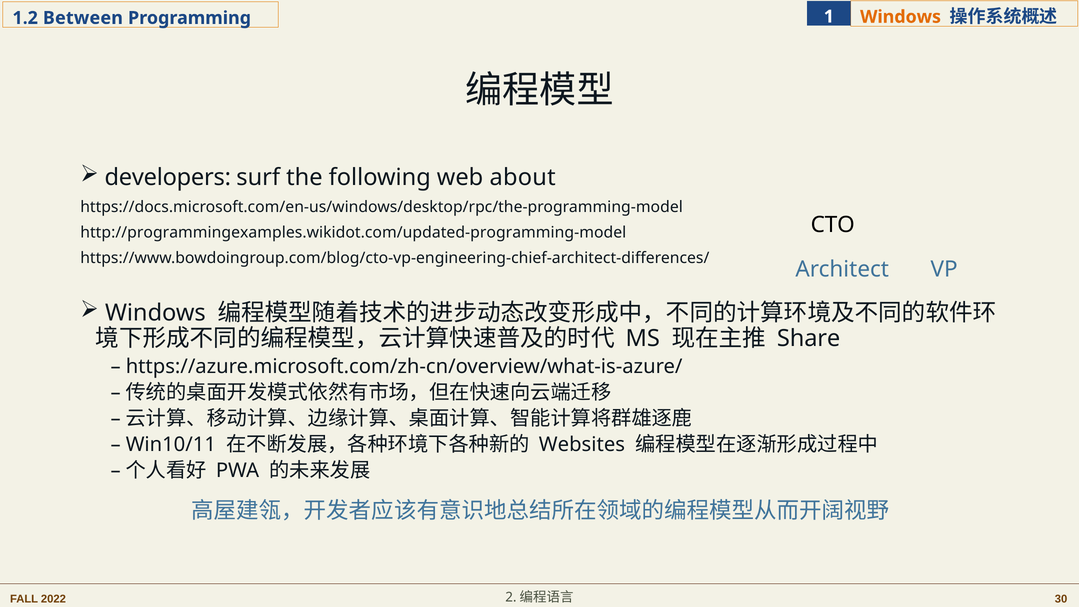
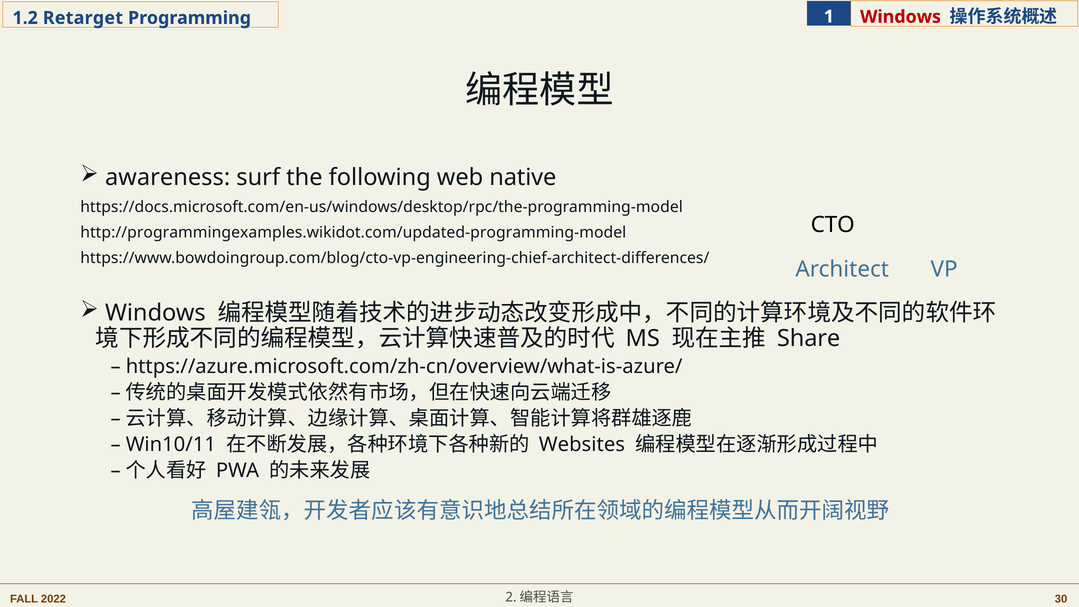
Windows at (901, 17) colour: orange -> red
Between: Between -> Retarget
developers: developers -> awareness
about: about -> native
